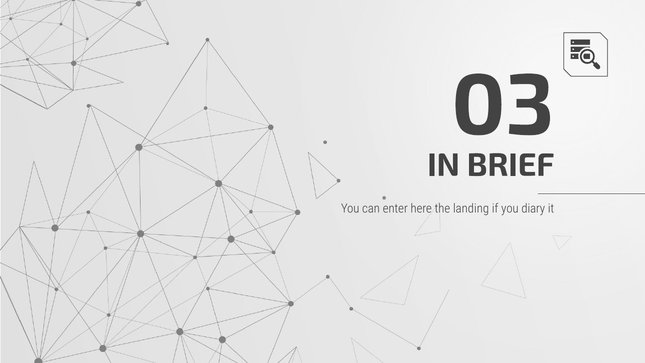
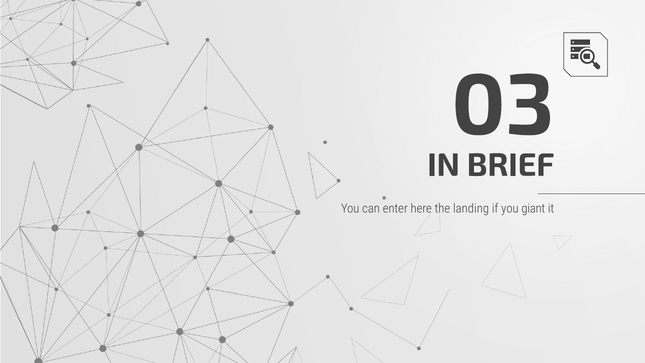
diary: diary -> giant
